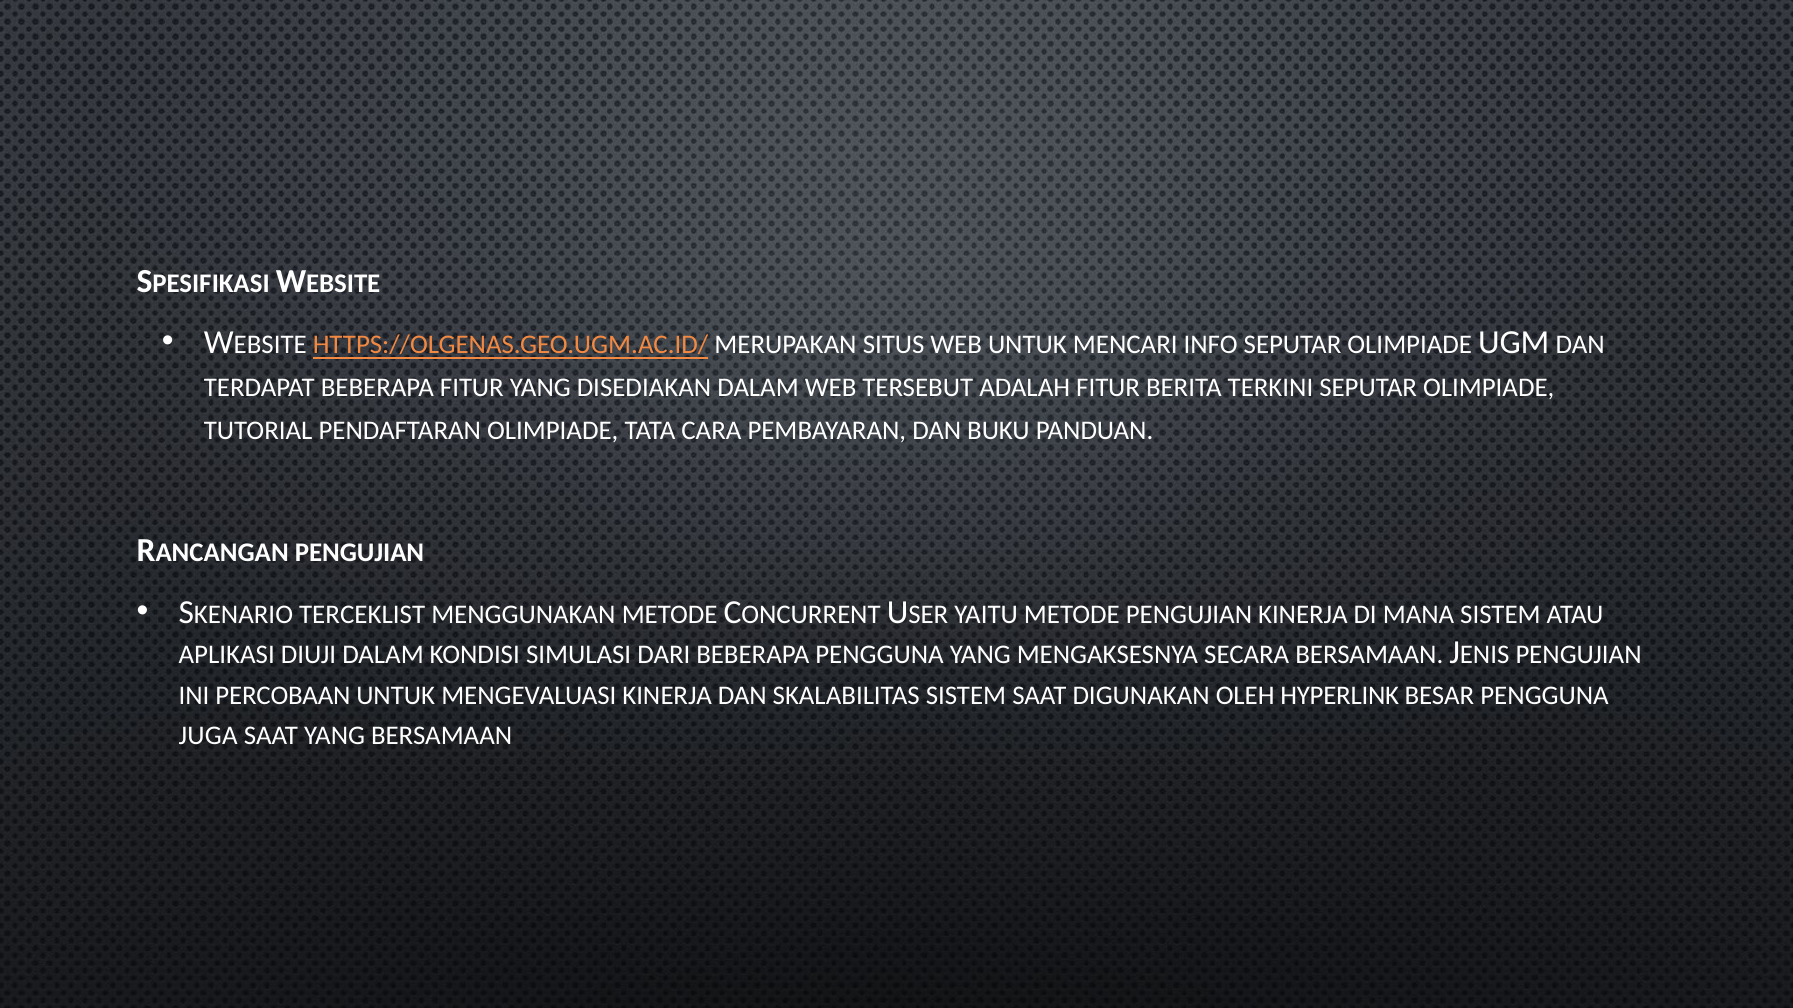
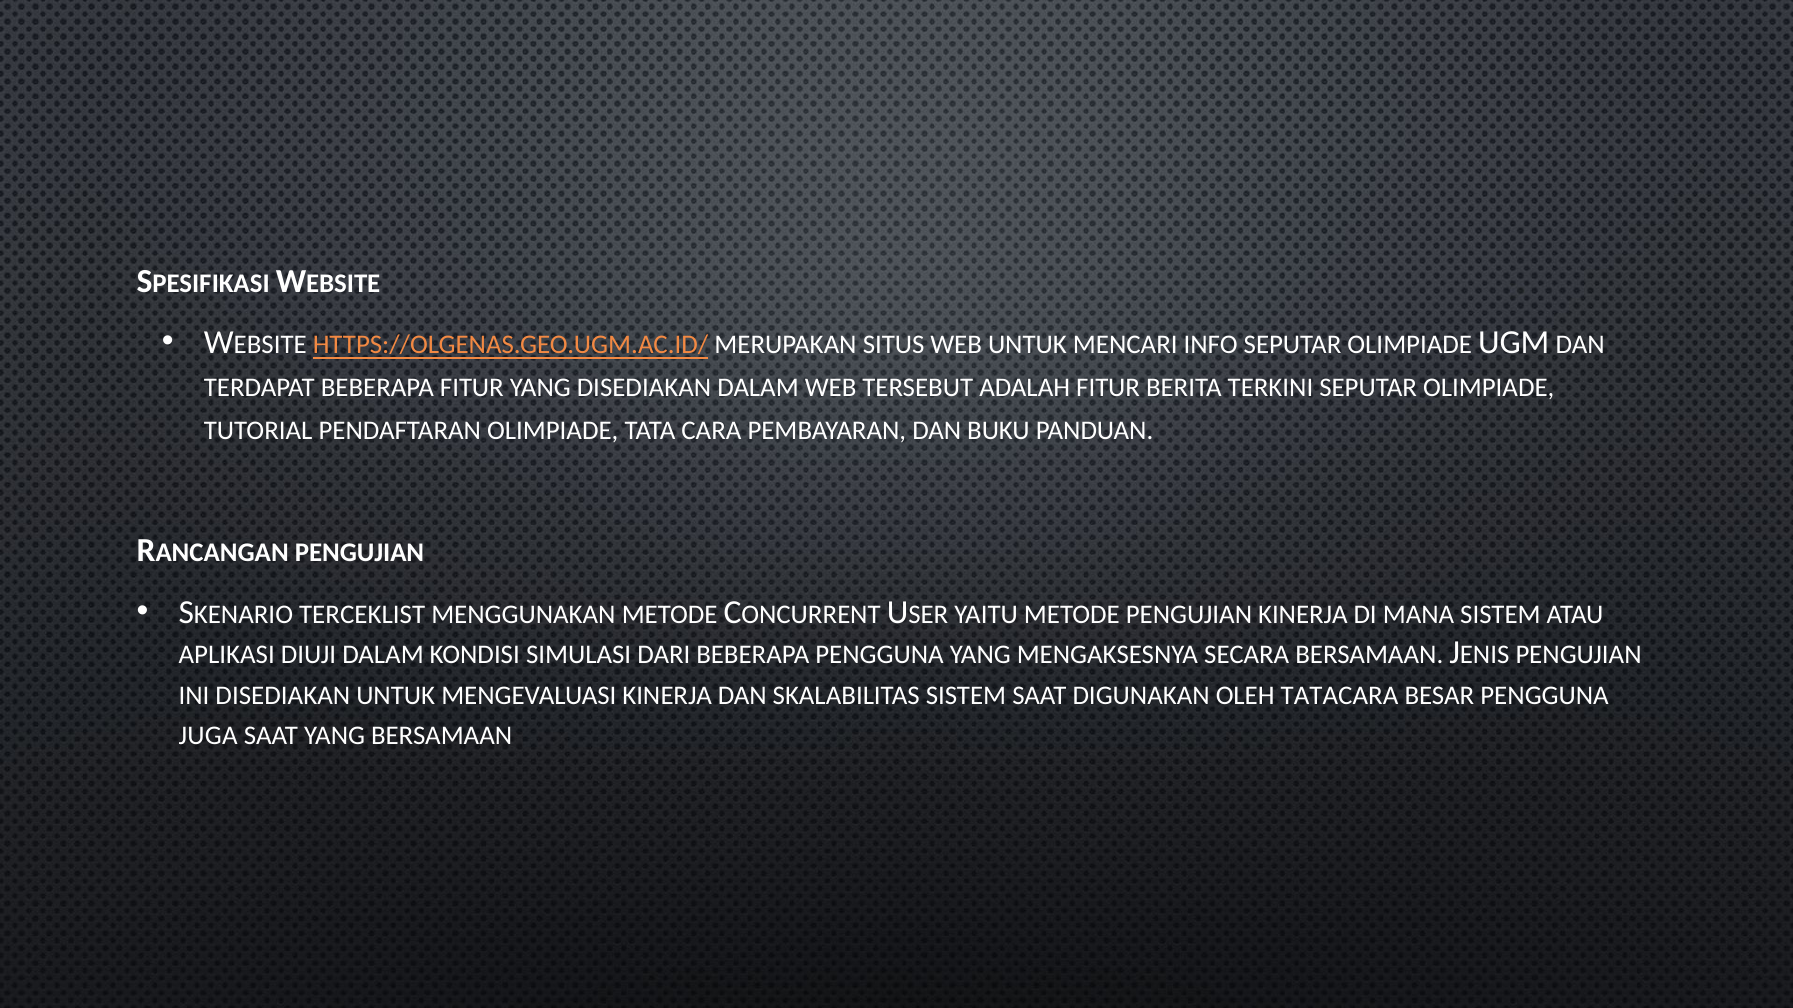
INI PERCOBAAN: PERCOBAAN -> DISEDIAKAN
HYPERLINK: HYPERLINK -> TATACARA
